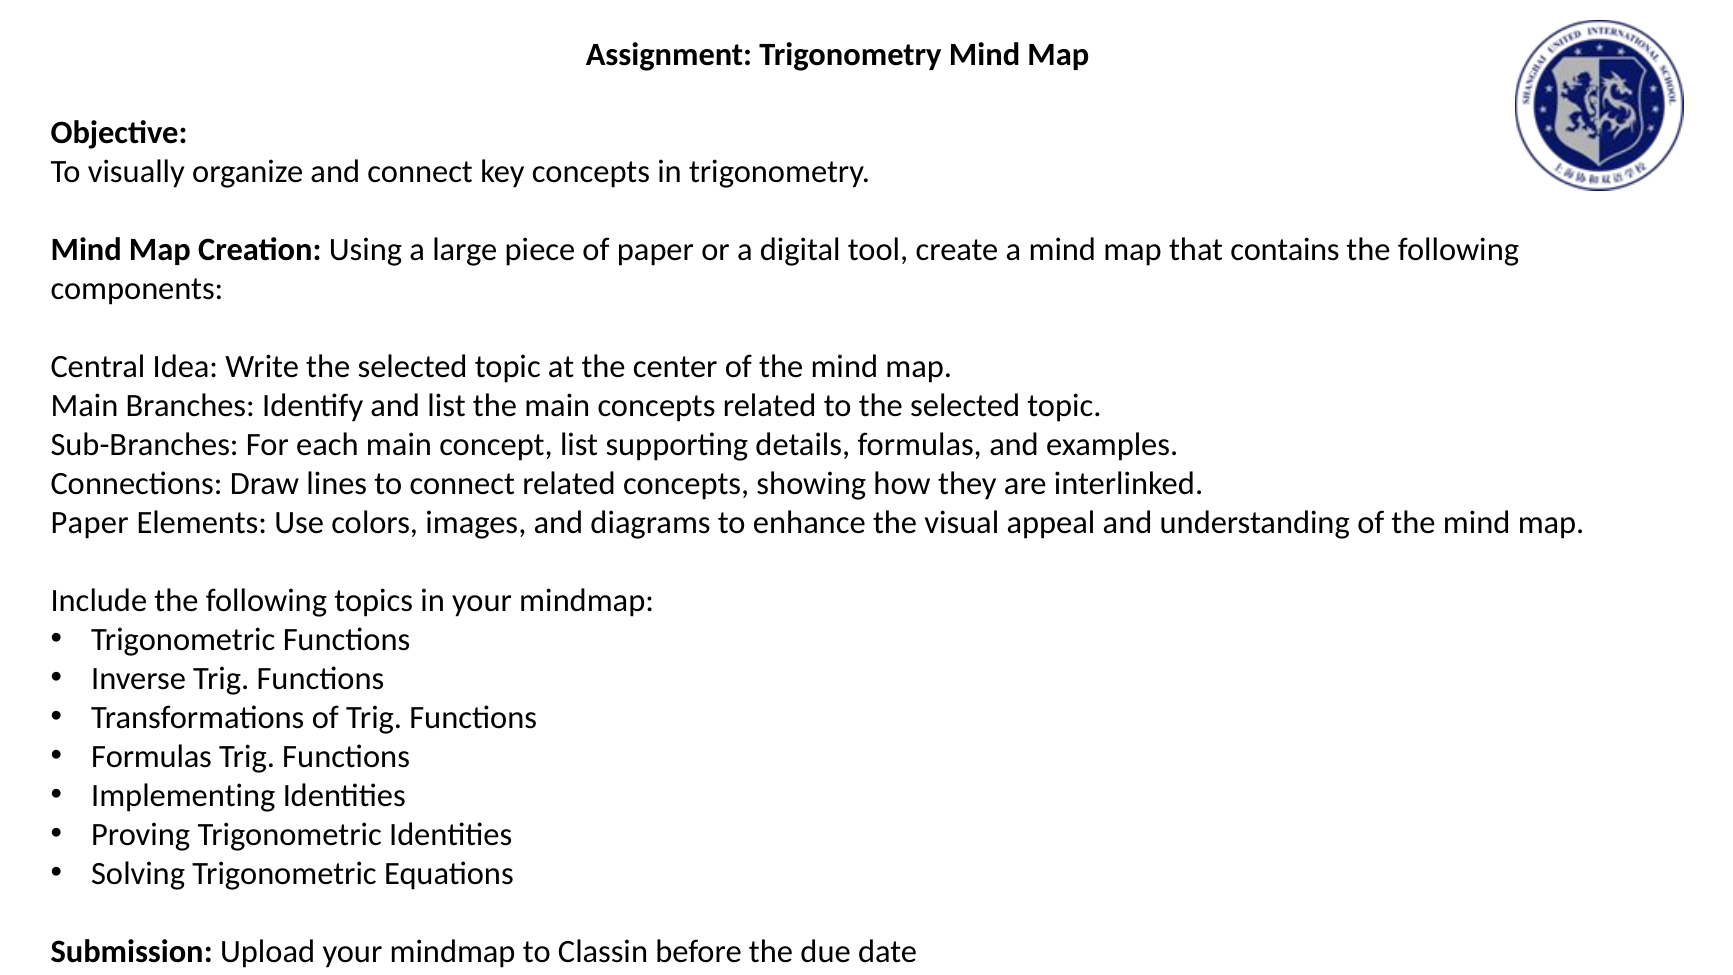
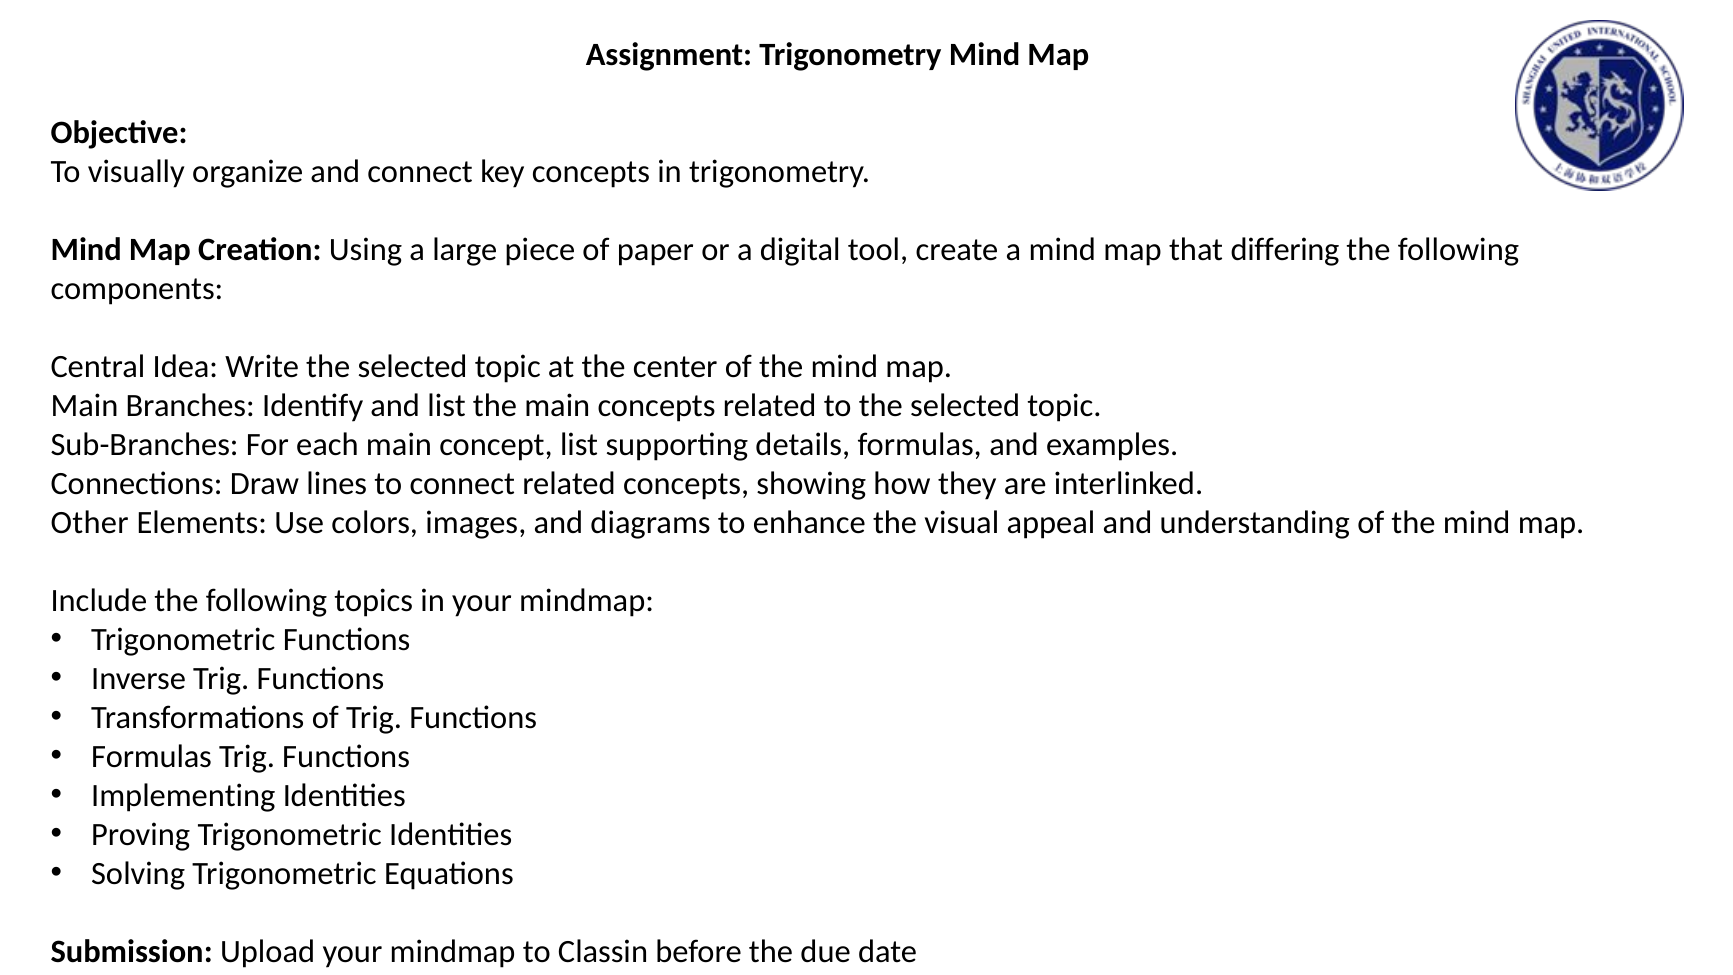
contains: contains -> differing
Paper at (90, 522): Paper -> Other
